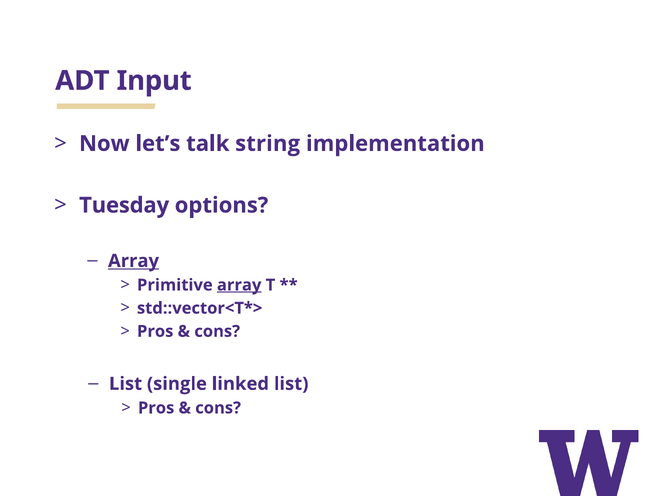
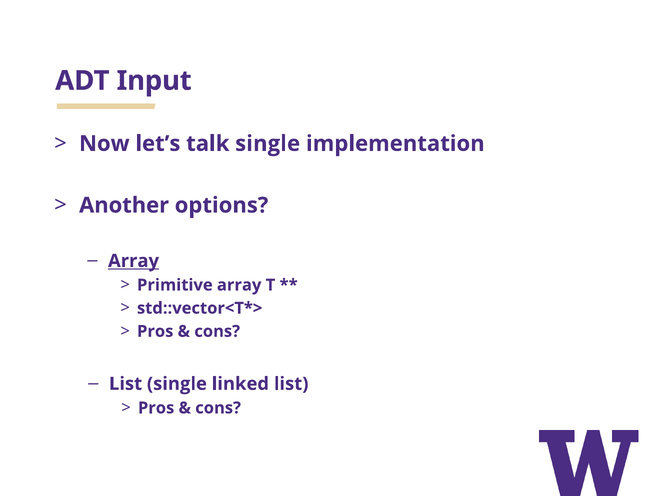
talk string: string -> single
Tuesday: Tuesday -> Another
array at (239, 285) underline: present -> none
